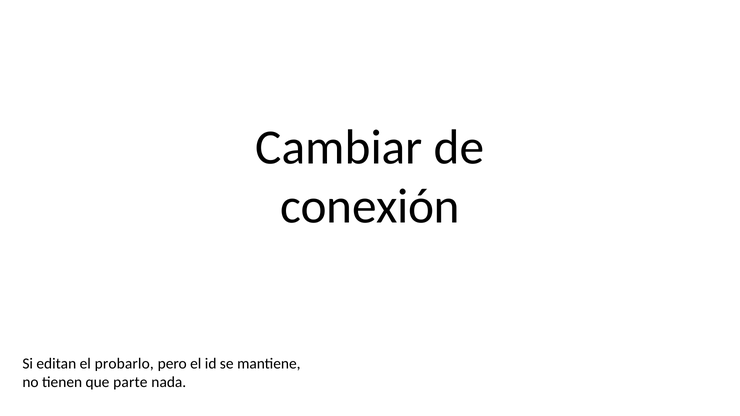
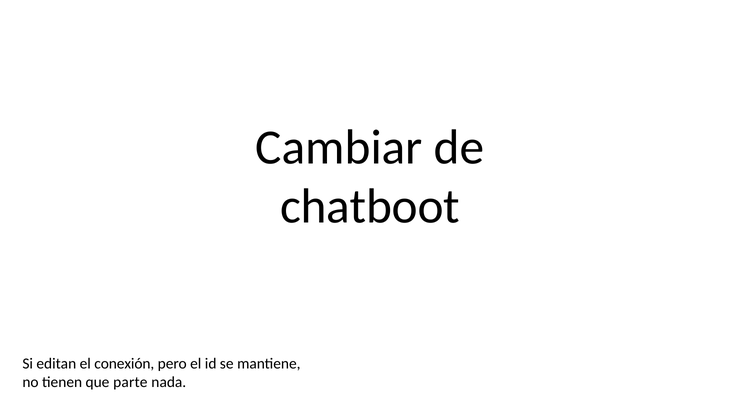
conexión: conexión -> chatboot
probarlo: probarlo -> conexión
